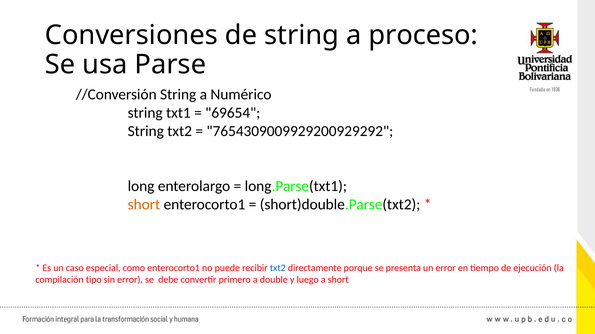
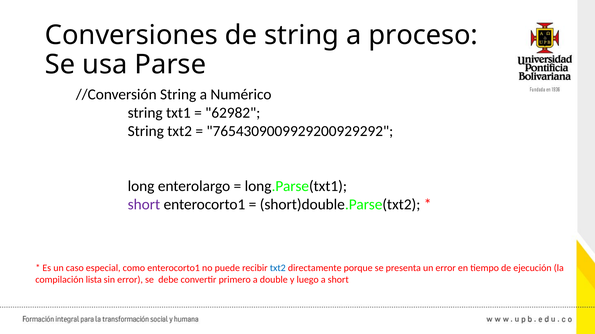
69654: 69654 -> 62982
short at (144, 205) colour: orange -> purple
tipo: tipo -> lista
